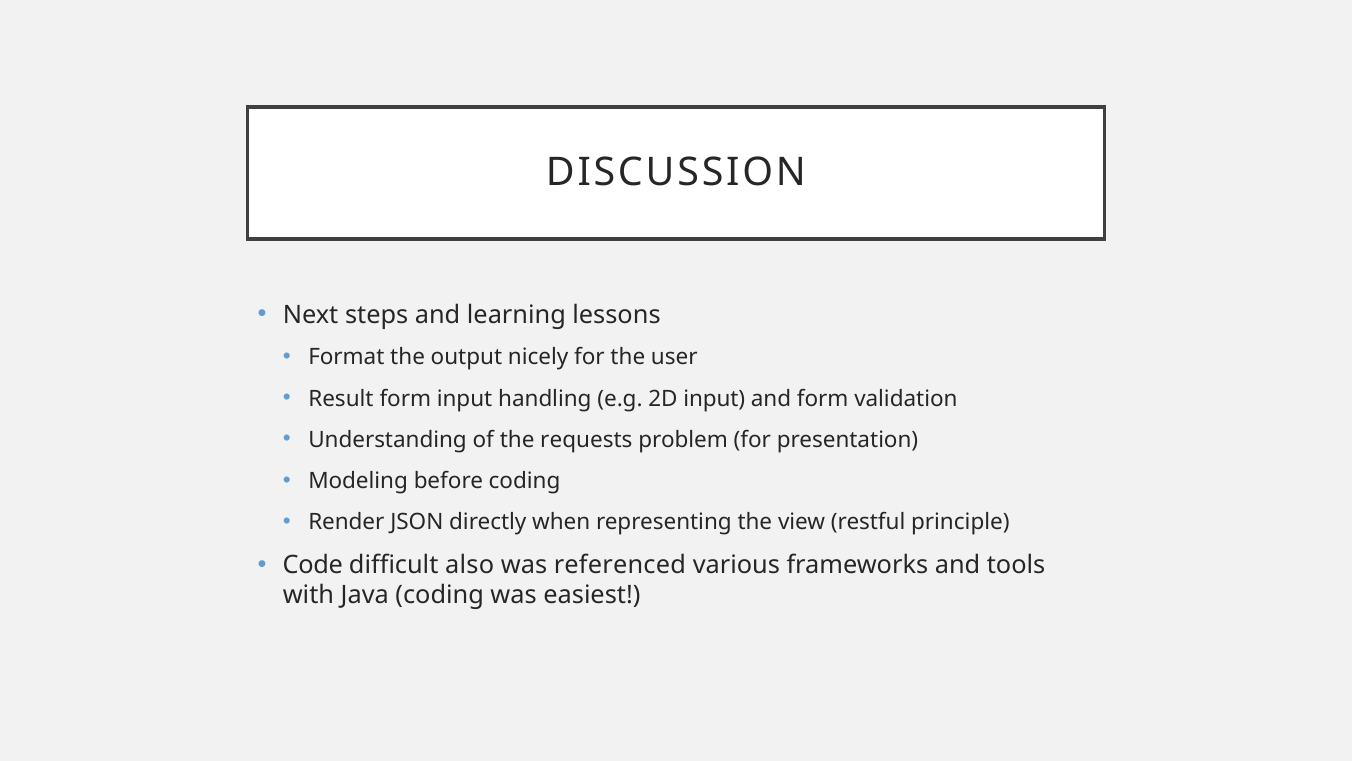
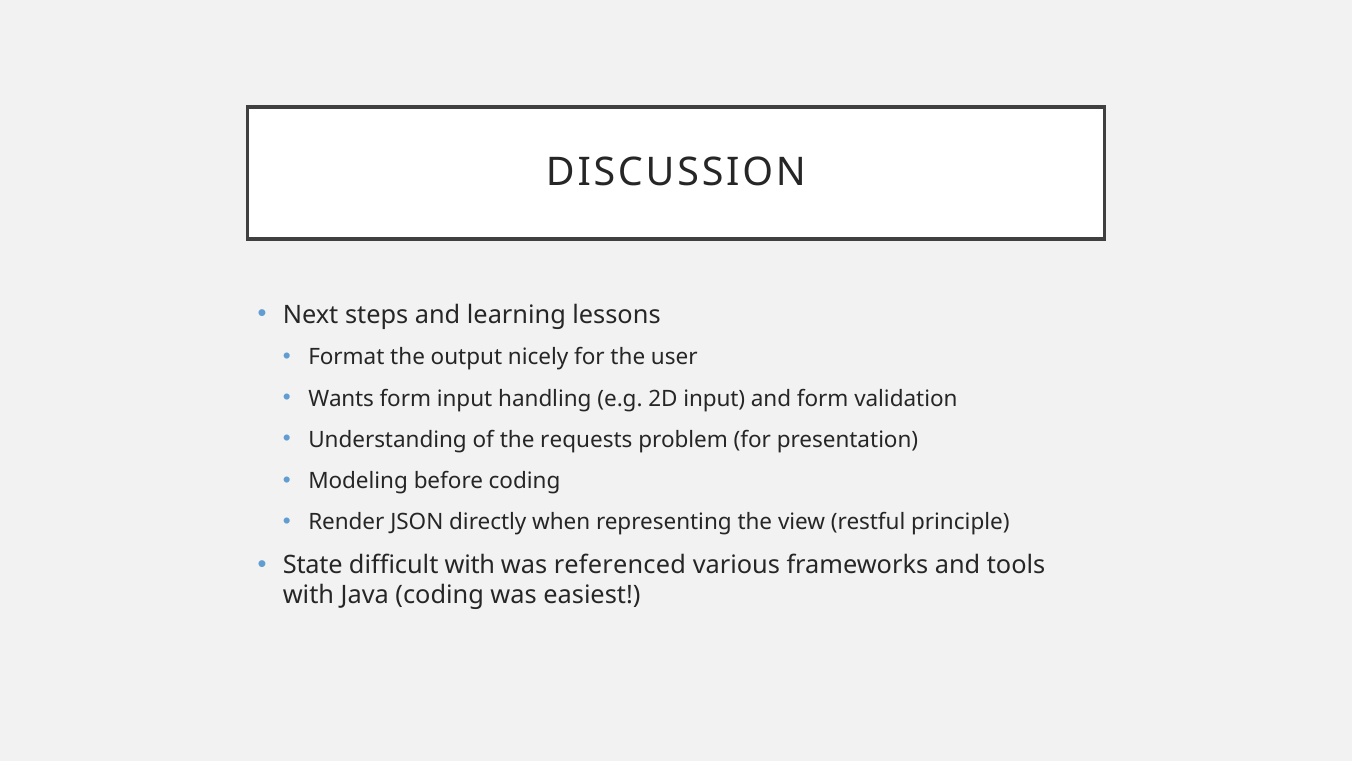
Result: Result -> Wants
Code: Code -> State
difficult also: also -> with
